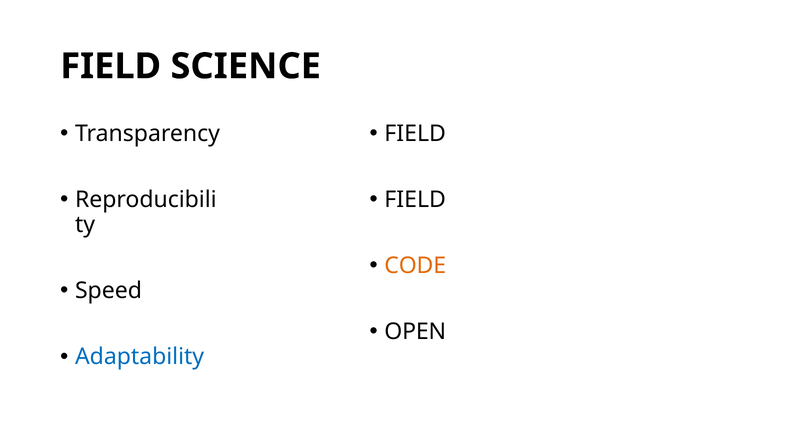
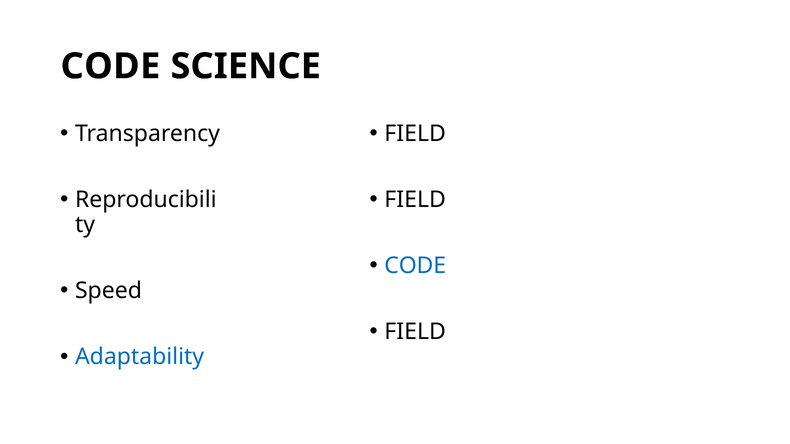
FIELD at (111, 66): FIELD -> CODE
CODE at (415, 266) colour: orange -> blue
OPEN at (415, 332): OPEN -> FIELD
